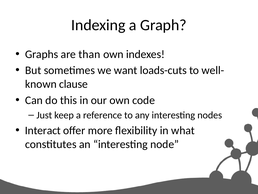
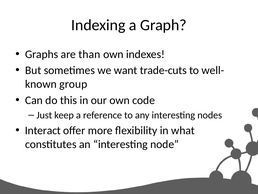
loads-cuts: loads-cuts -> trade-cuts
clause: clause -> group
